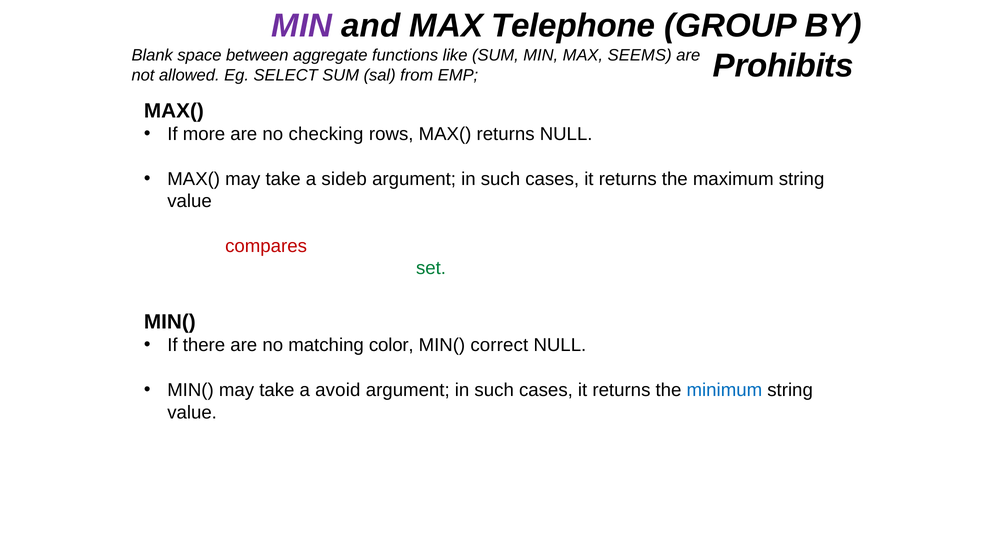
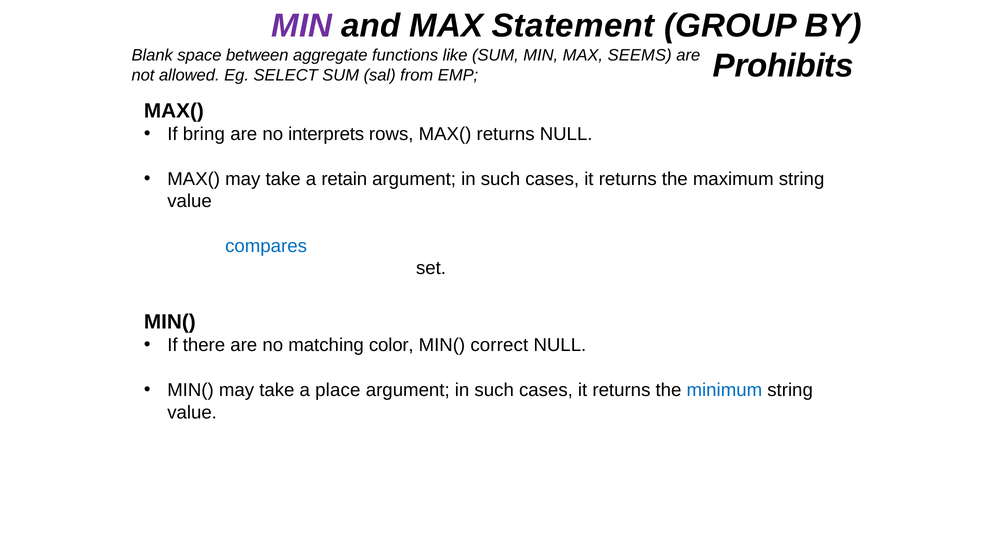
Telephone: Telephone -> Statement
more: more -> bring
checking: checking -> interprets
sideb: sideb -> retain
compares at (266, 246) colour: red -> blue
set at (431, 268) colour: green -> black
avoid: avoid -> place
